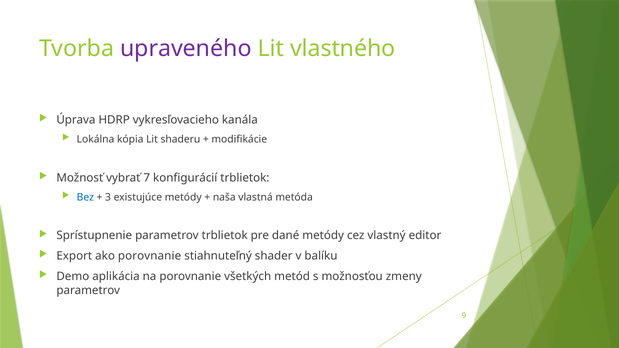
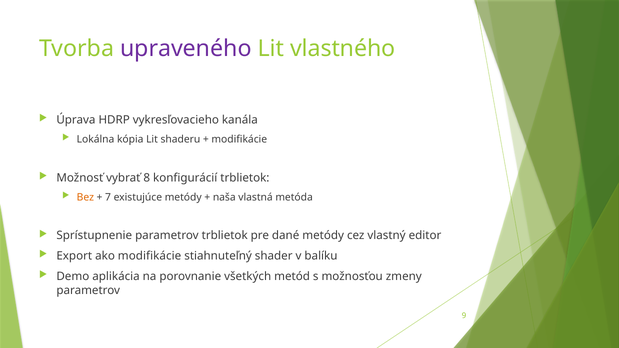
7: 7 -> 8
Bez colour: blue -> orange
3: 3 -> 7
ako porovnanie: porovnanie -> modifikácie
